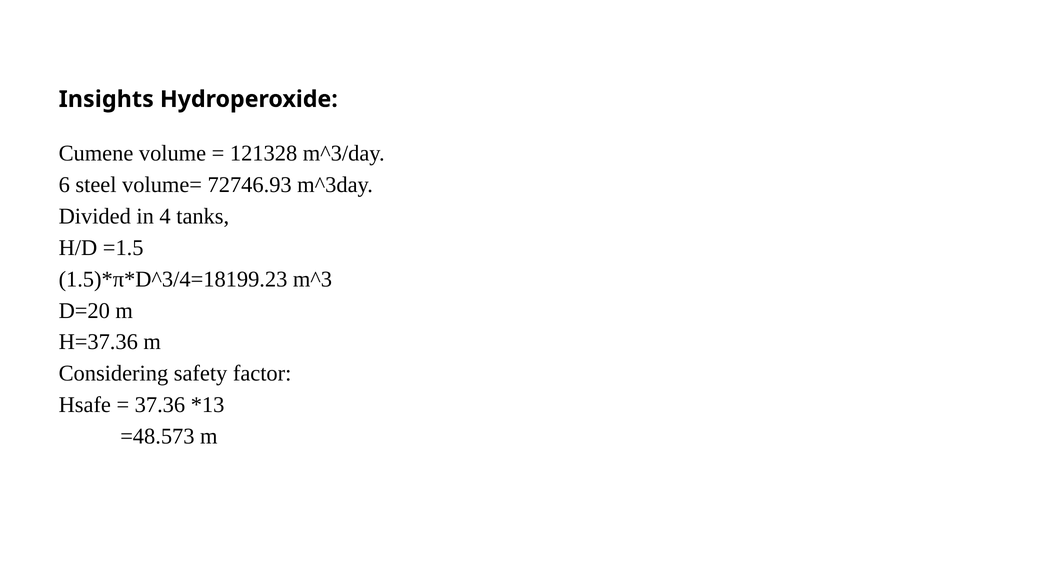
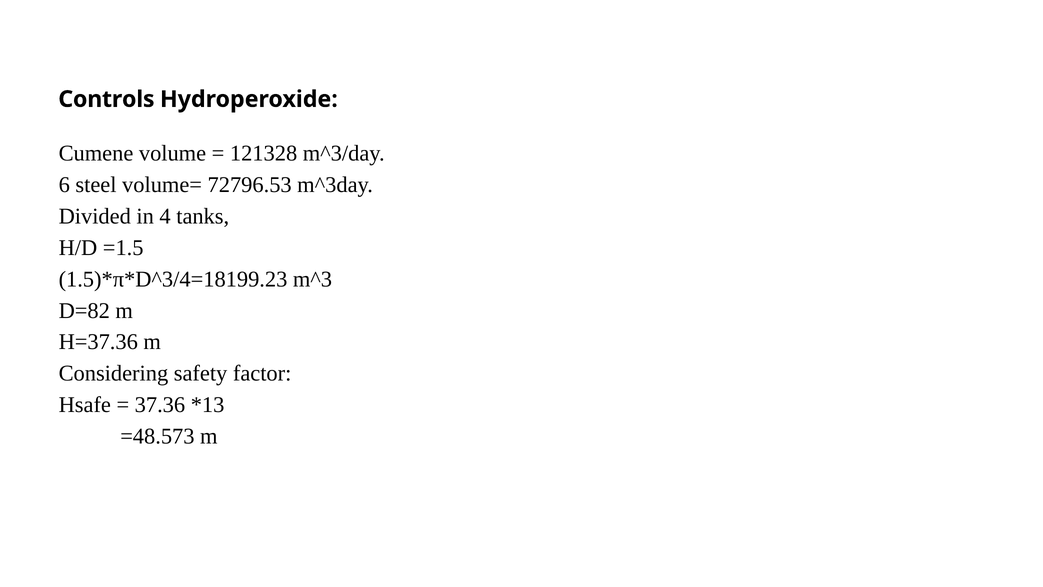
Insights: Insights -> Controls
72746.93: 72746.93 -> 72796.53
D=20: D=20 -> D=82
